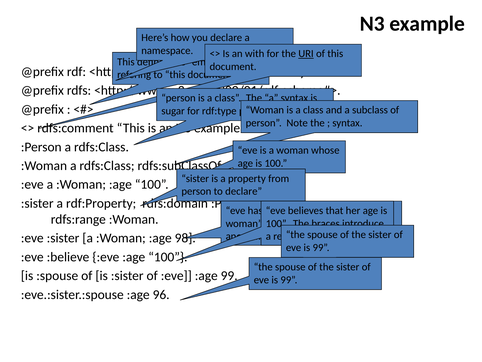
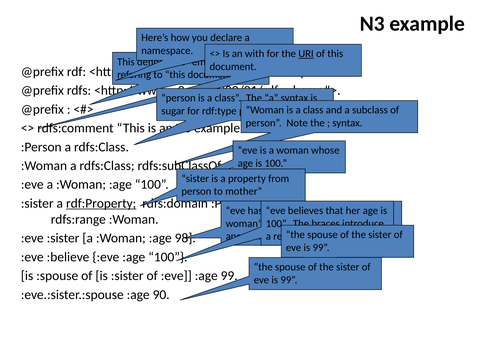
to declare: declare -> mother
rdf:Property underline: none -> present
96: 96 -> 90
